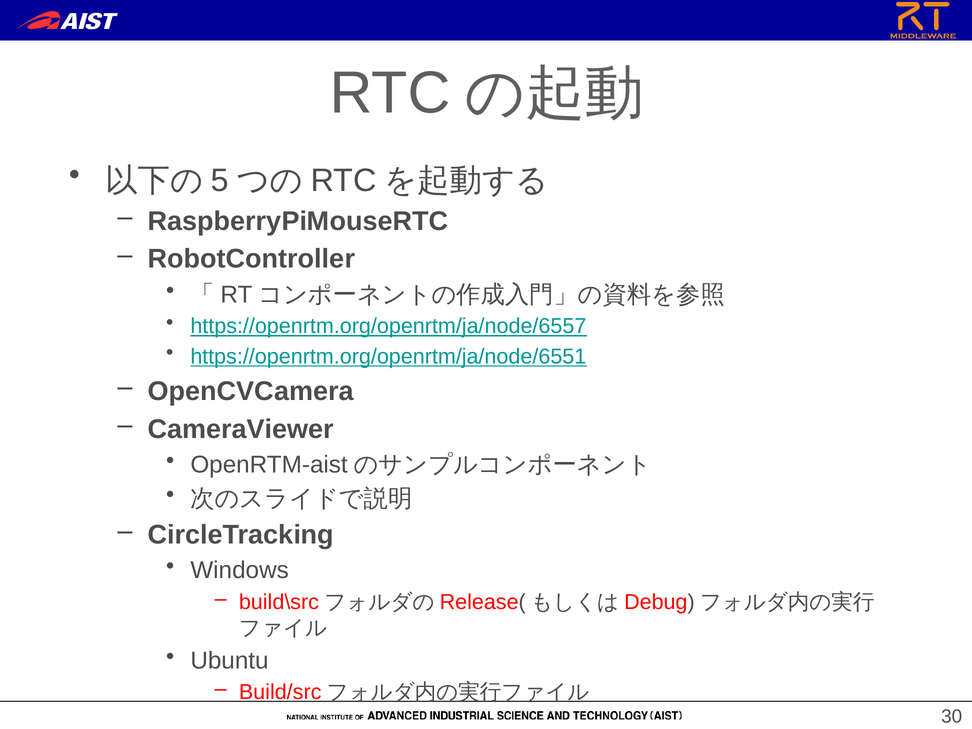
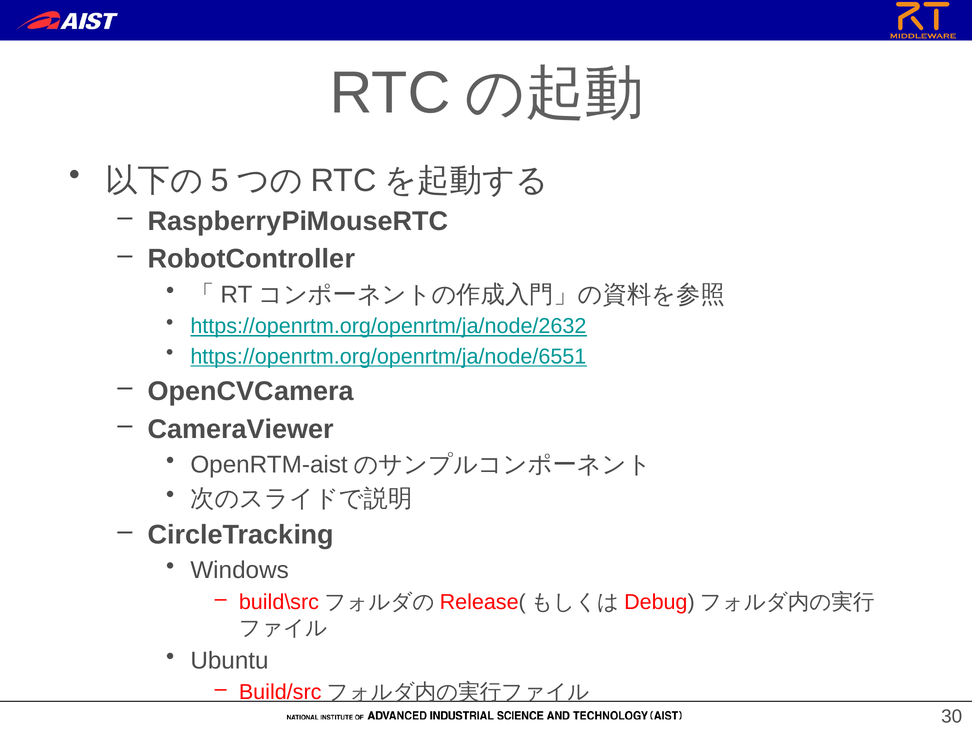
https://openrtm.org/openrtm/ja/node/6557: https://openrtm.org/openrtm/ja/node/6557 -> https://openrtm.org/openrtm/ja/node/2632
